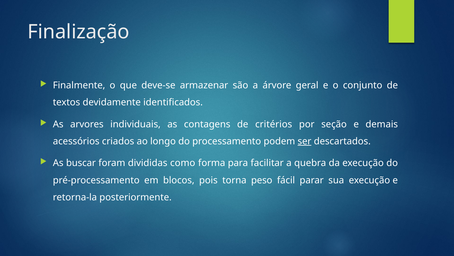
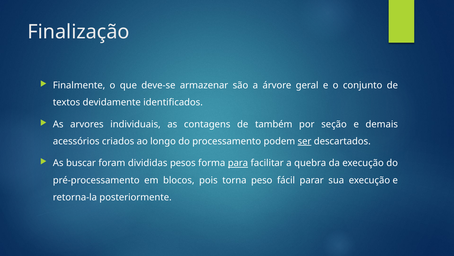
critérios: critérios -> também
como: como -> pesos
para underline: none -> present
